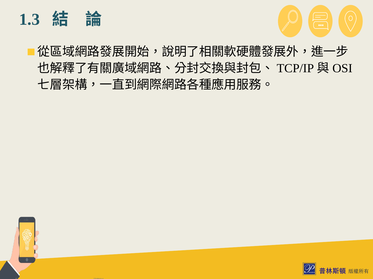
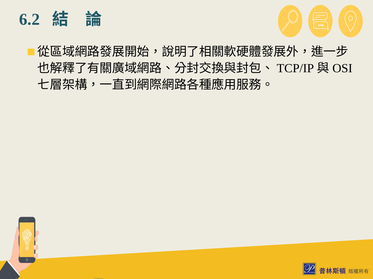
1.3: 1.3 -> 6.2
